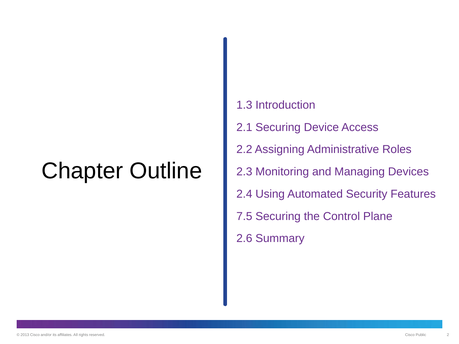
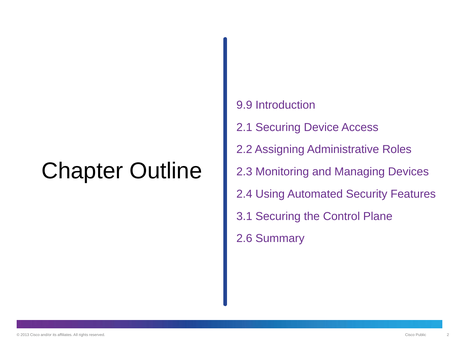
1.3: 1.3 -> 9.9
7.5: 7.5 -> 3.1
